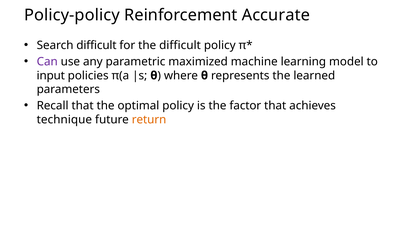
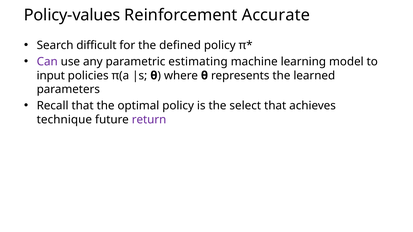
Policy-policy: Policy-policy -> Policy-values
the difficult: difficult -> defined
maximized: maximized -> estimating
factor: factor -> select
return colour: orange -> purple
